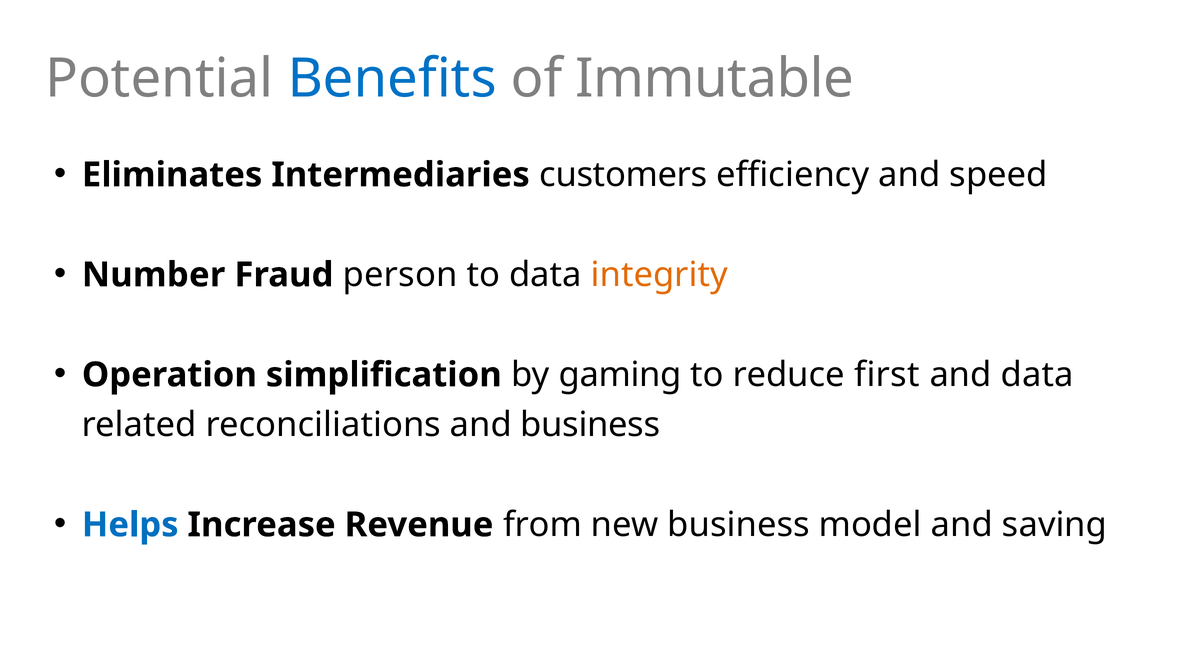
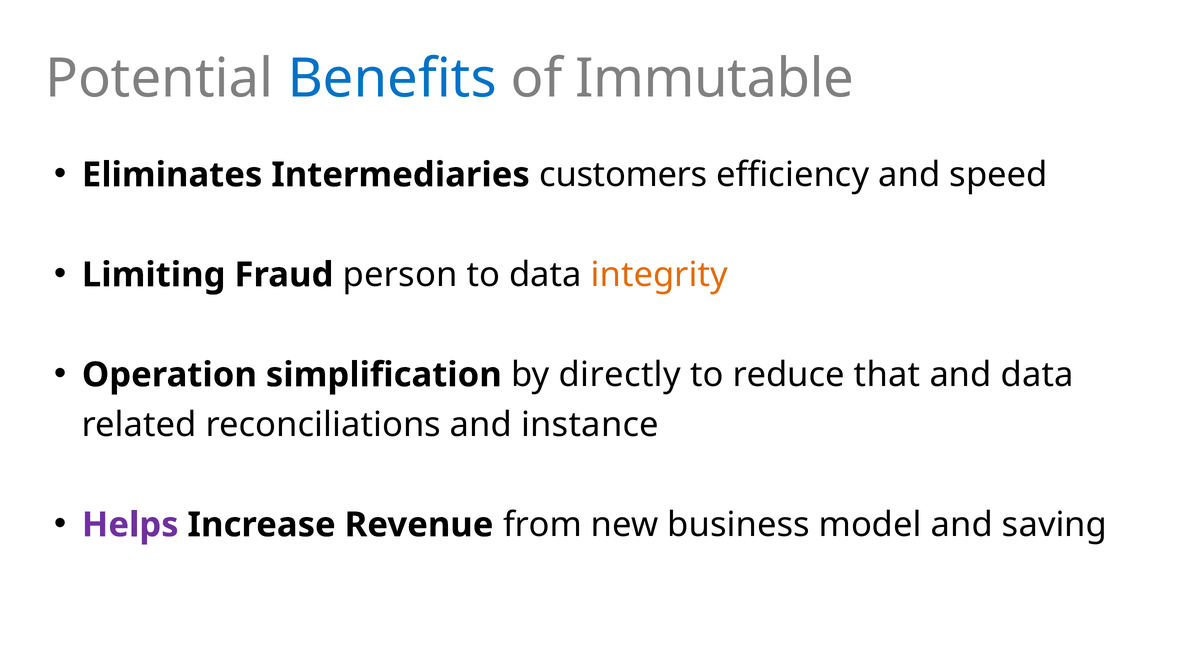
Number: Number -> Limiting
gaming: gaming -> directly
first: first -> that
and business: business -> instance
Helps colour: blue -> purple
